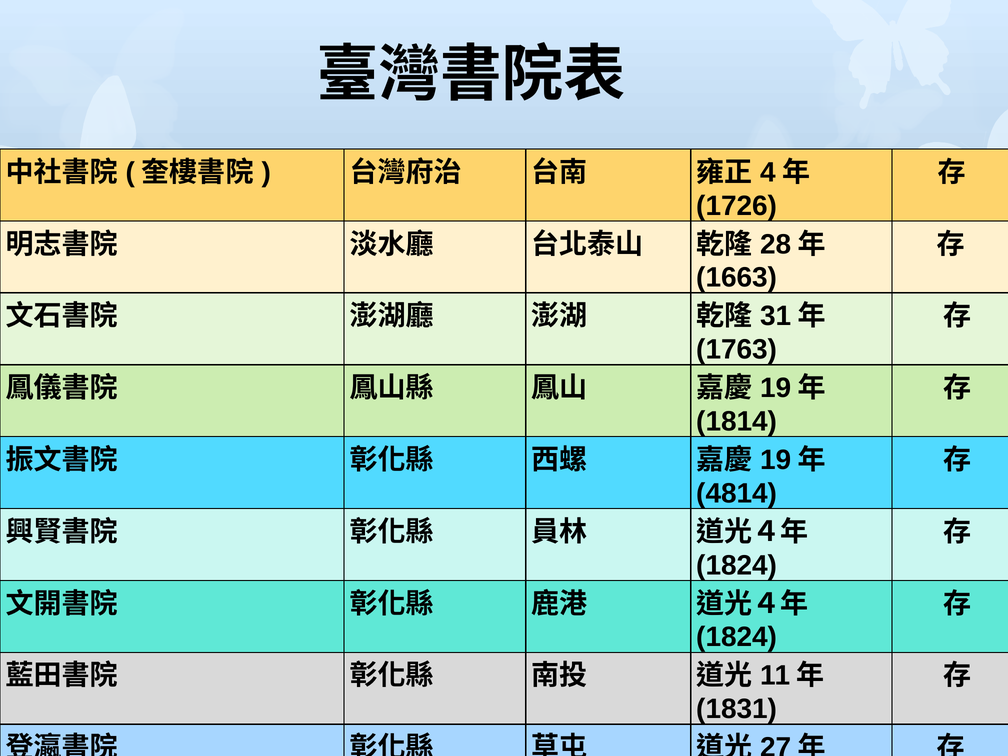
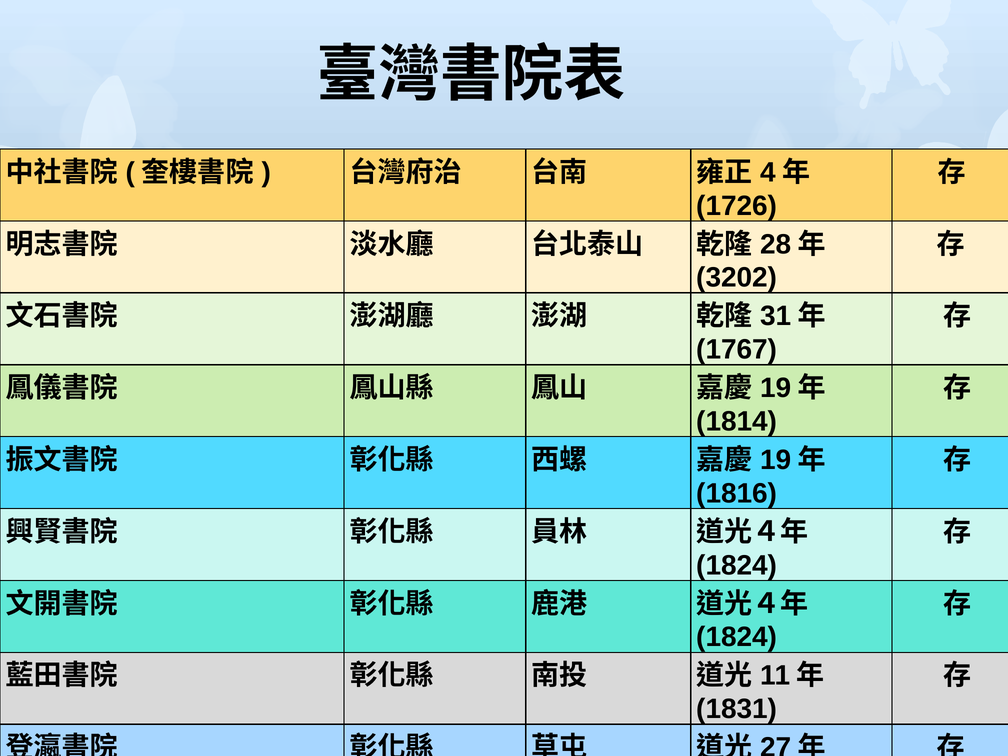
1663: 1663 -> 3202
1763: 1763 -> 1767
4814: 4814 -> 1816
